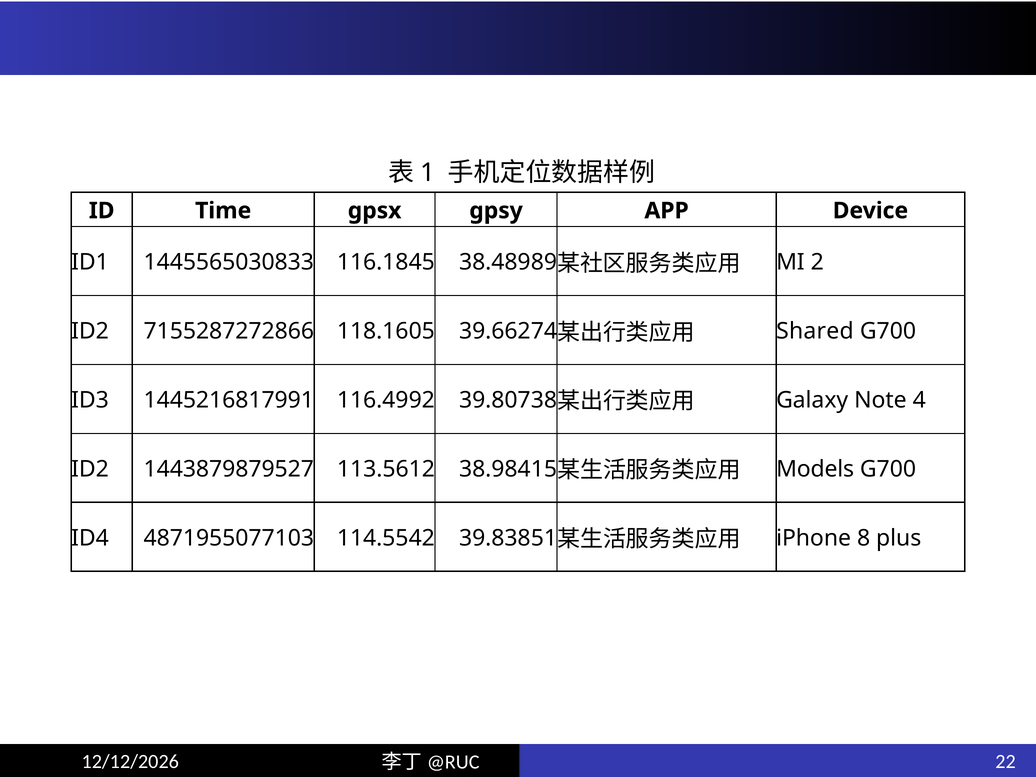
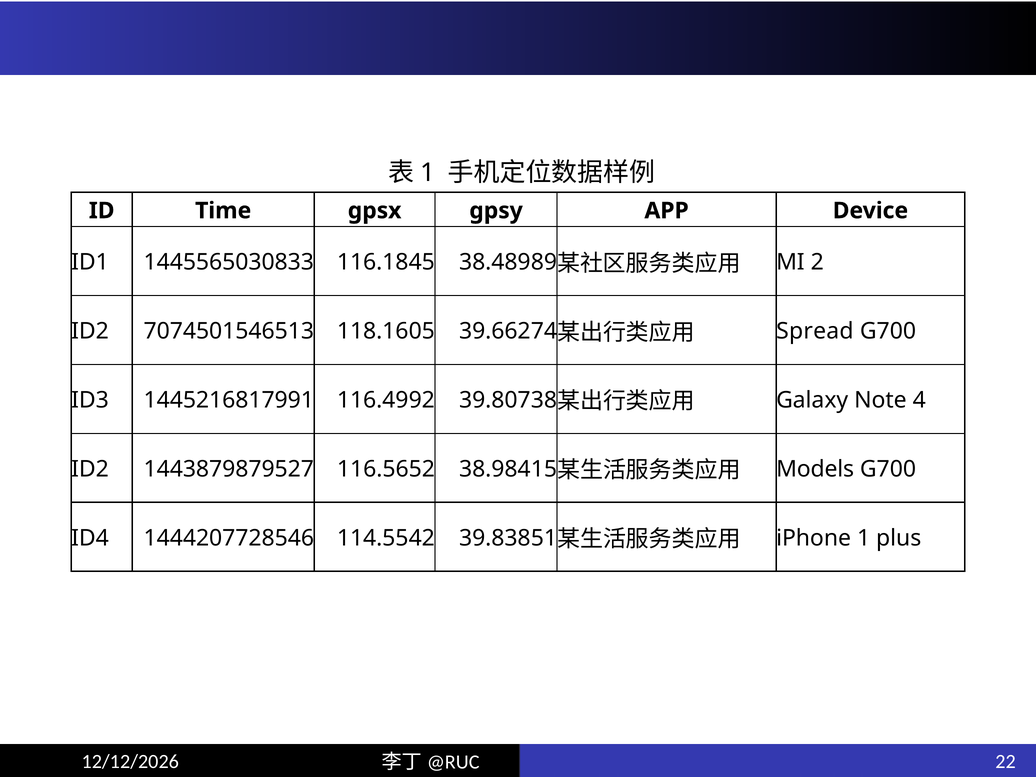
7155287272866: 7155287272866 -> 7074501546513
Shared: Shared -> Spread
113.5612: 113.5612 -> 116.5652
4871955077103: 4871955077103 -> 1444207728546
8: 8 -> 1
